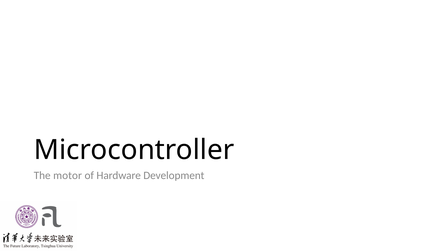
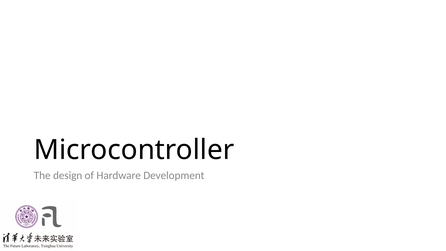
motor: motor -> design
